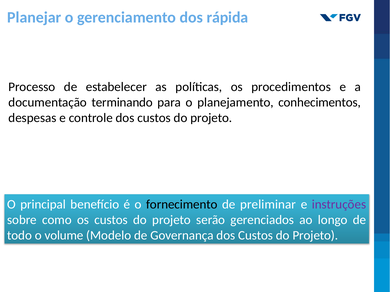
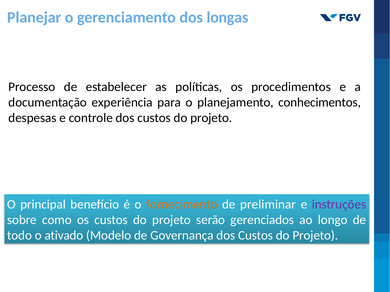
rápida: rápida -> longas
terminando: terminando -> experiência
fornecimento colour: black -> orange
volume: volume -> ativado
